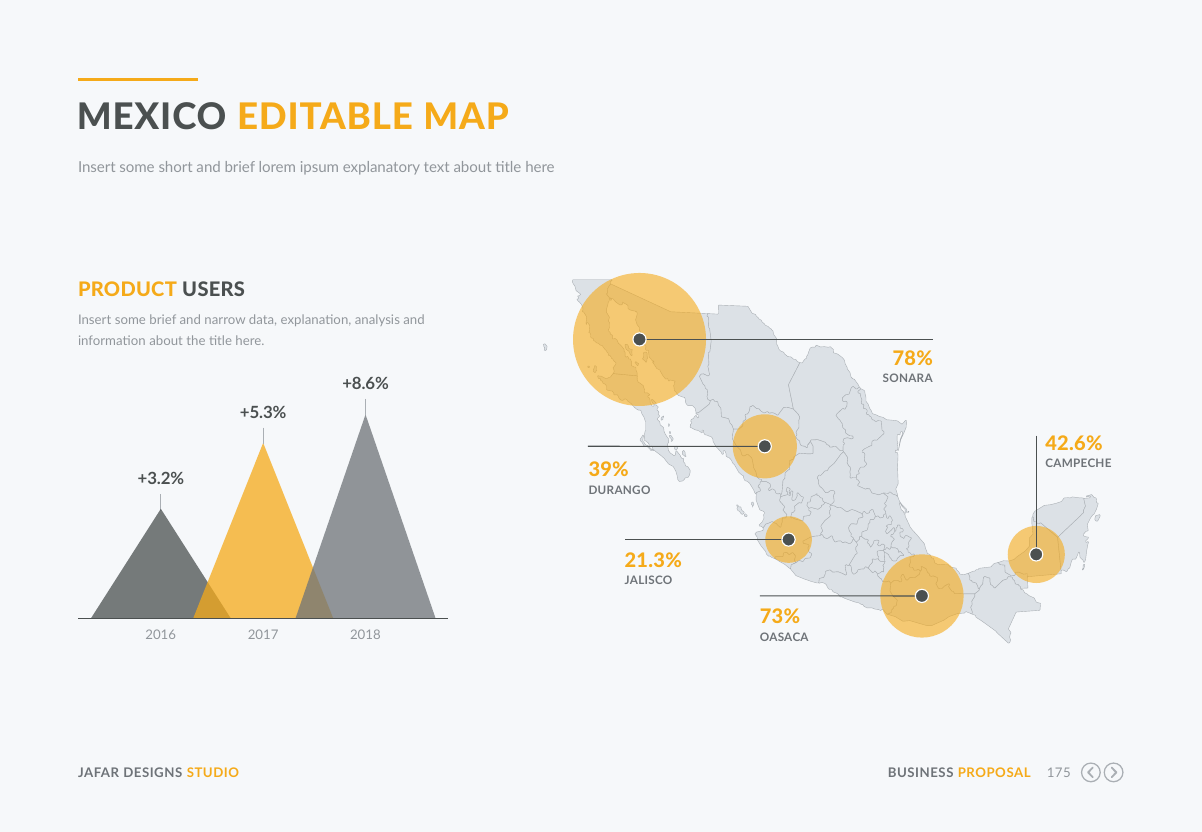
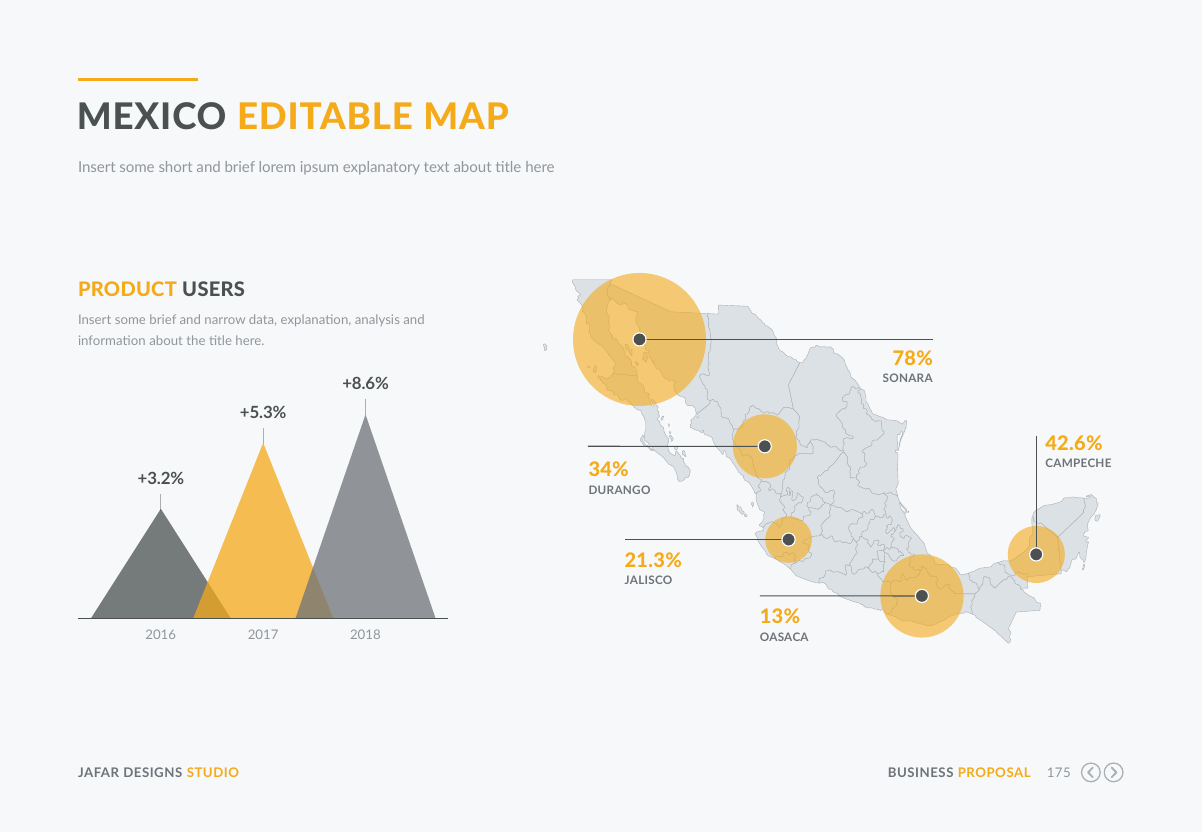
39%: 39% -> 34%
73%: 73% -> 13%
